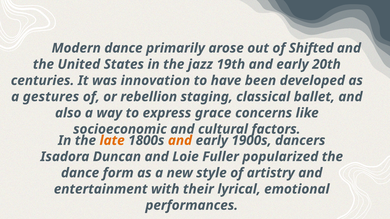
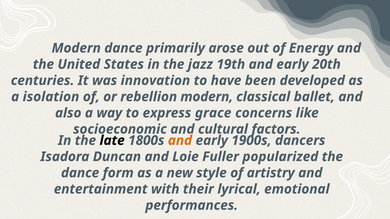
Shifted: Shifted -> Energy
gestures: gestures -> isolation
rebellion staging: staging -> modern
late colour: orange -> black
